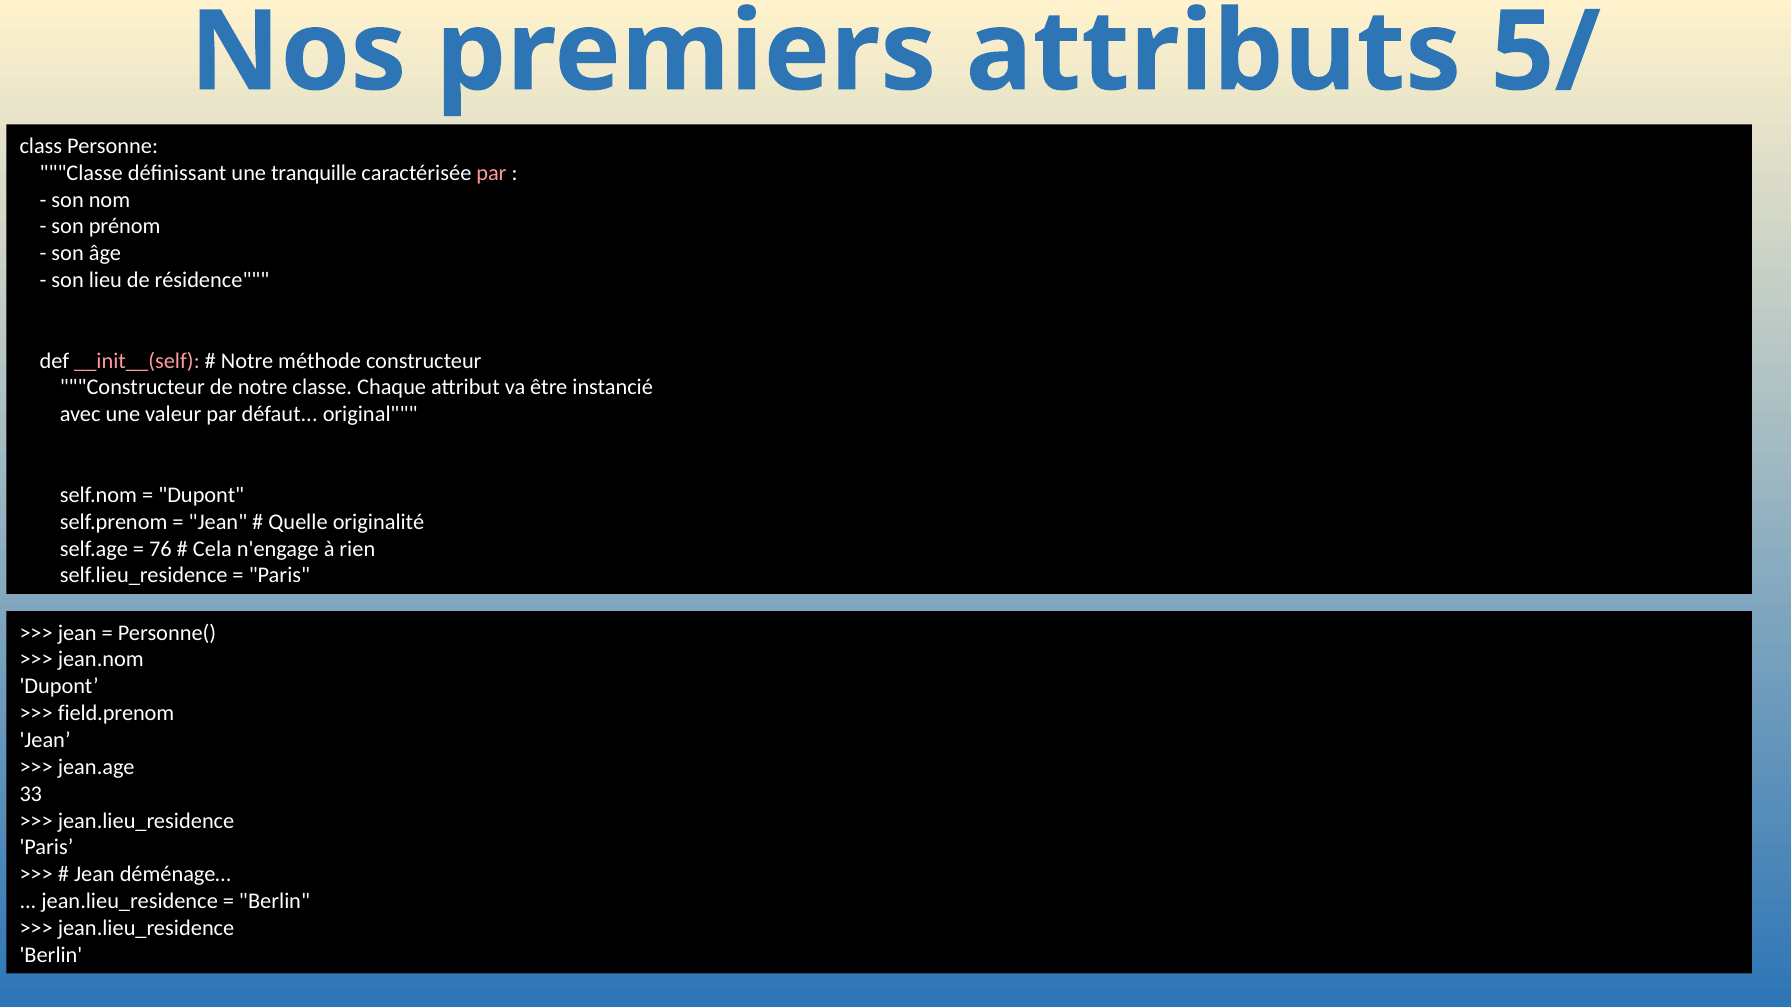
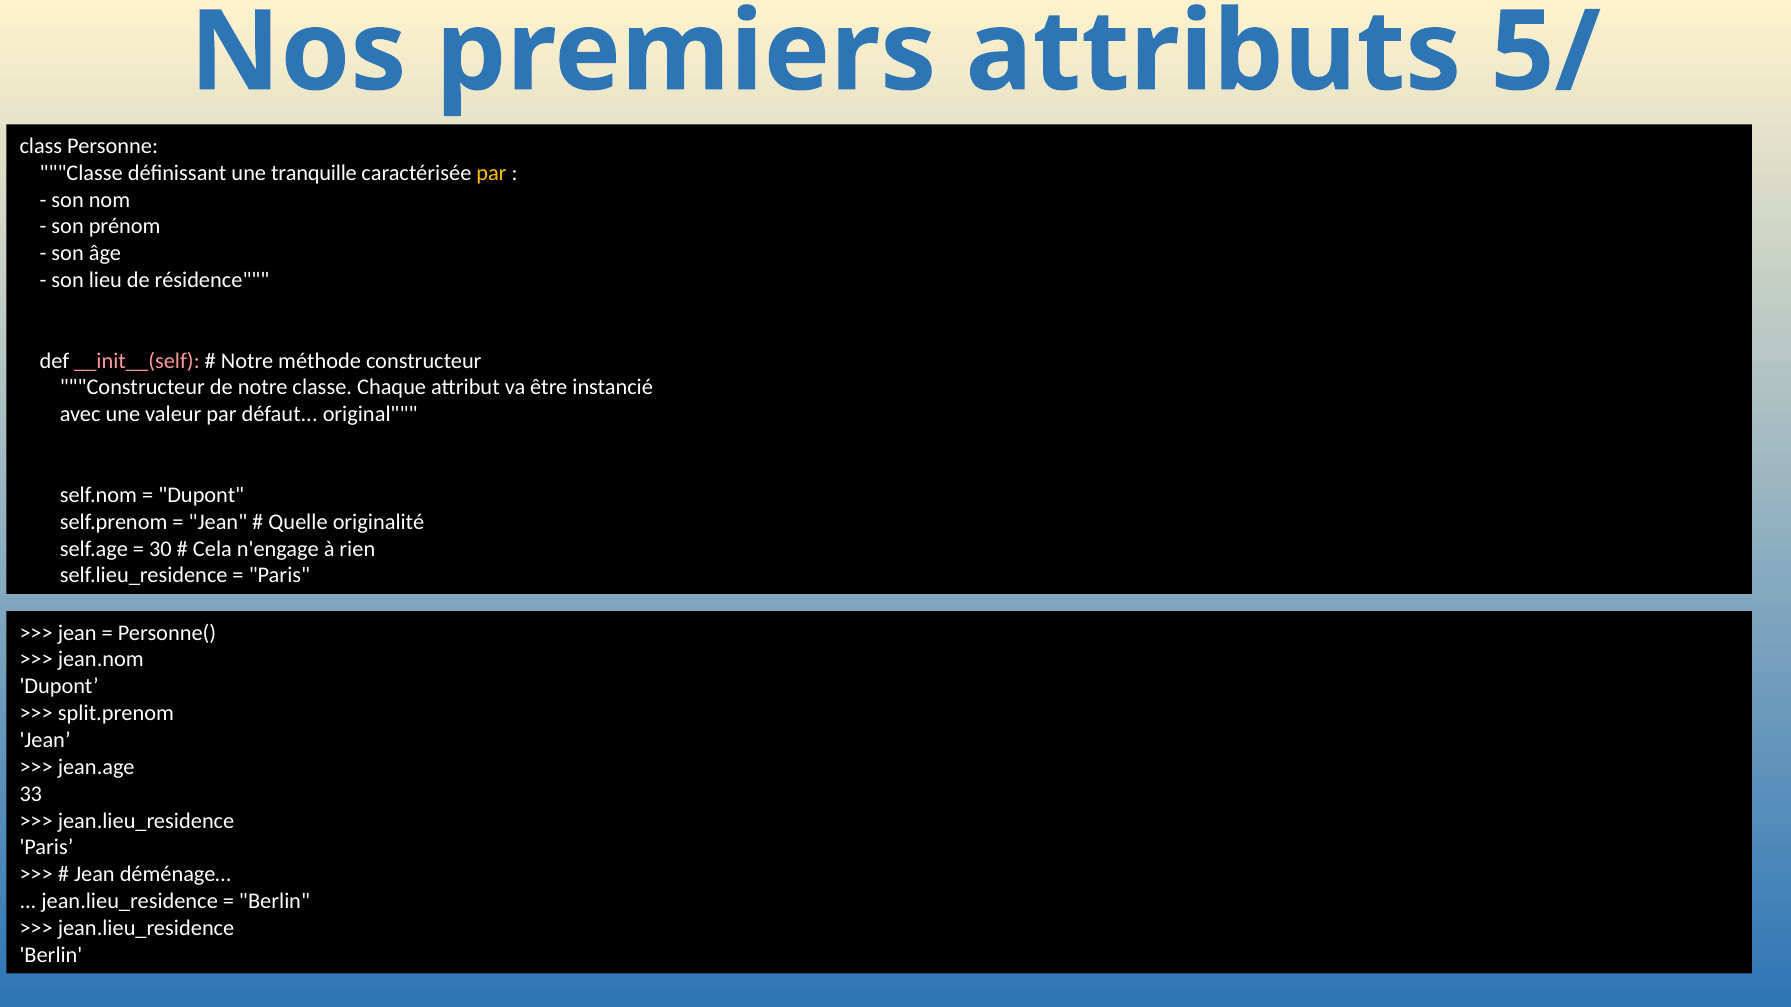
par at (491, 173) colour: pink -> yellow
76: 76 -> 30
field.prenom: field.prenom -> split.prenom
